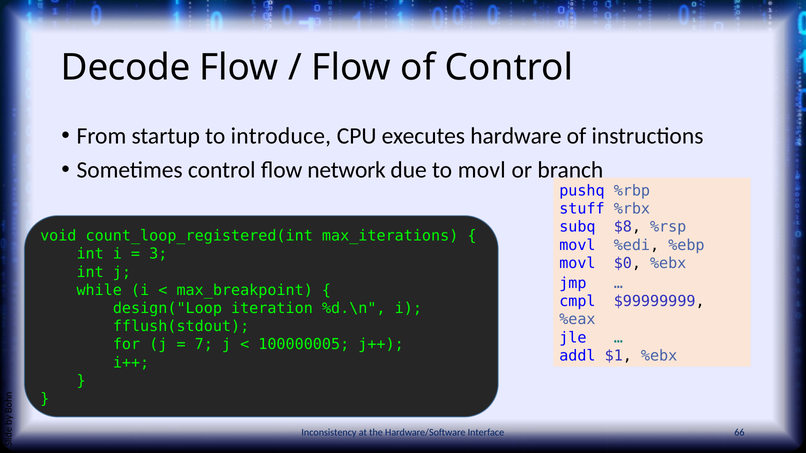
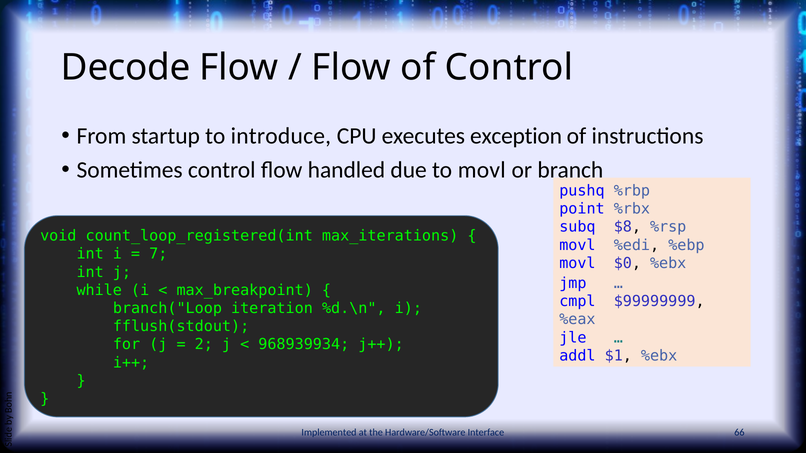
hardware: hardware -> exception
network: network -> handled
stuff: stuff -> point
3: 3 -> 7
design("Loop: design("Loop -> branch("Loop
7: 7 -> 2
100000005: 100000005 -> 968939934
Inconsistency: Inconsistency -> Implemented
